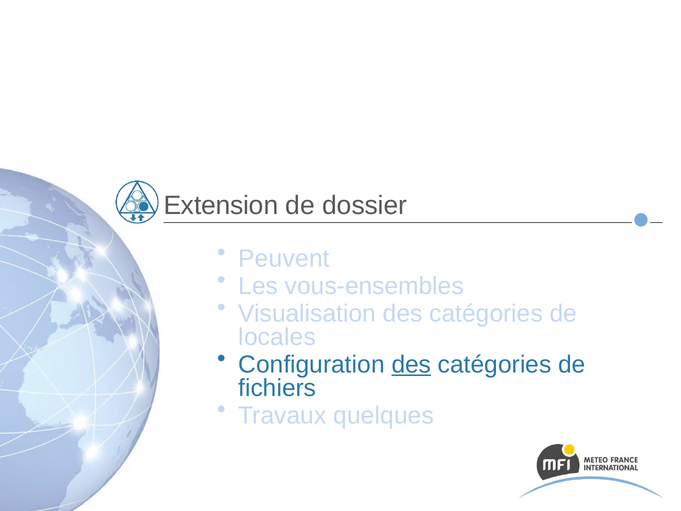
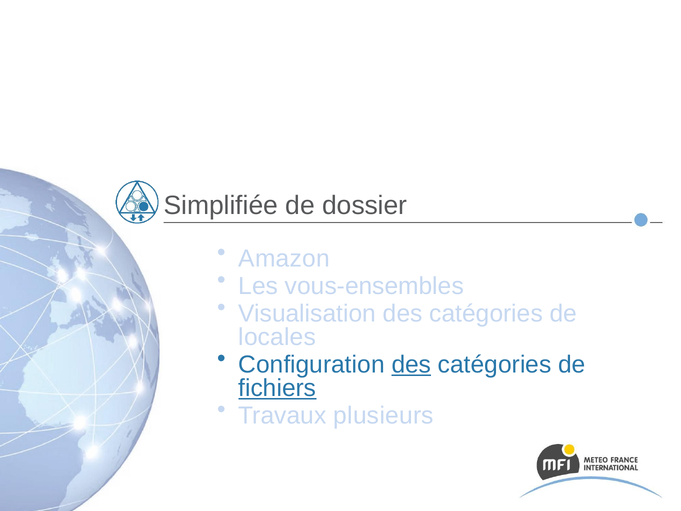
Extension: Extension -> Simplifiée
Peuvent: Peuvent -> Amazon
fichiers underline: none -> present
quelques: quelques -> plusieurs
